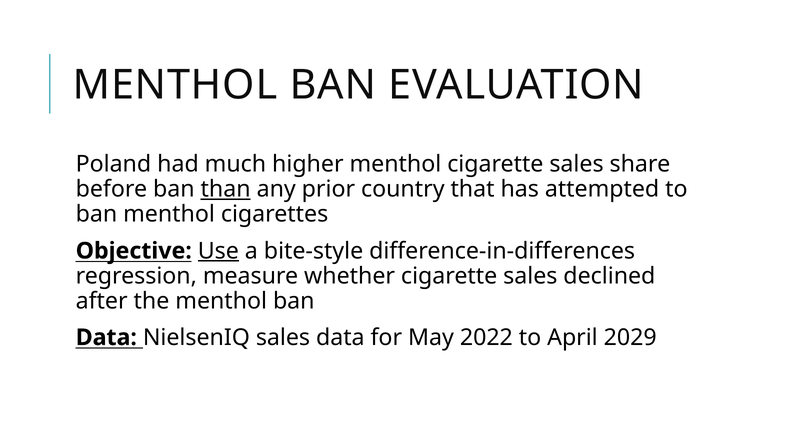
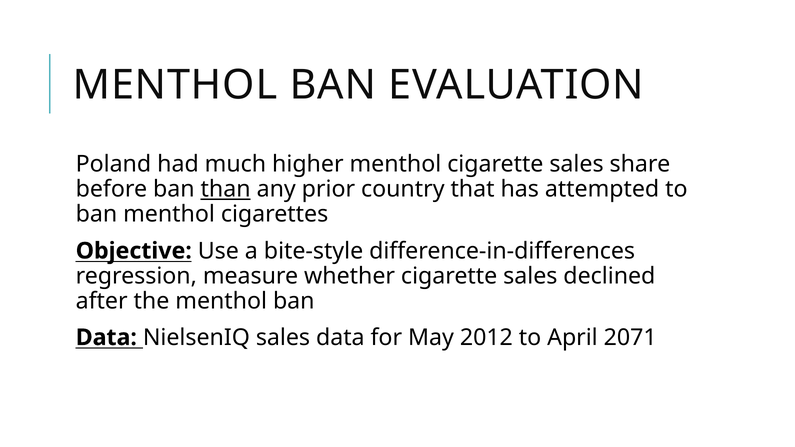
Use underline: present -> none
2022: 2022 -> 2012
2029: 2029 -> 2071
